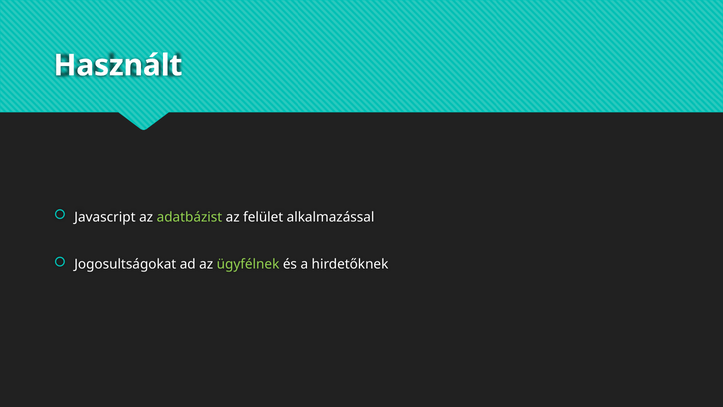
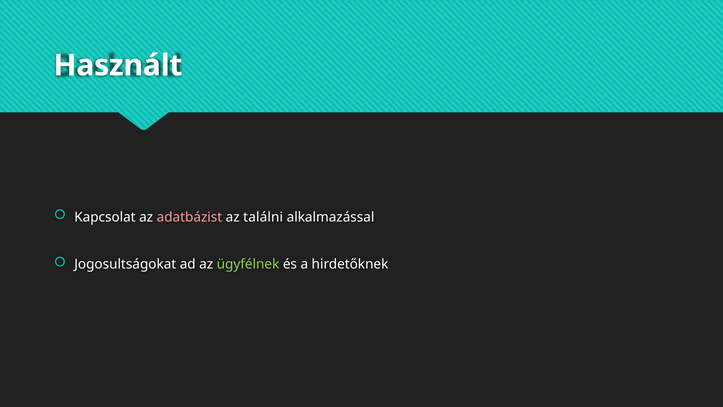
Javascript: Javascript -> Kapcsolat
adatbázist colour: light green -> pink
felület: felület -> találni
